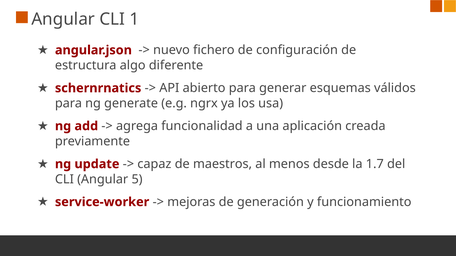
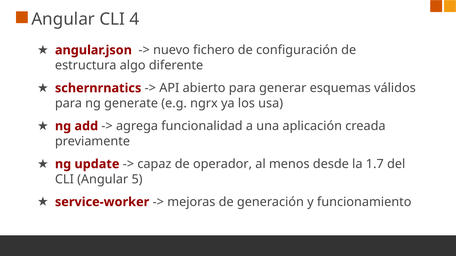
1: 1 -> 4
maestros: maestros -> operador
